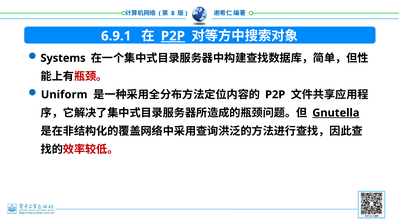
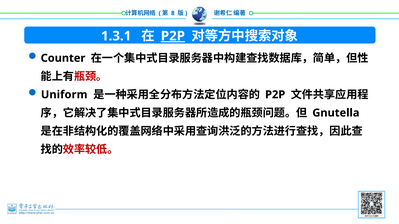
6.9.1: 6.9.1 -> 1.3.1
Systems: Systems -> Counter
Gnutella underline: present -> none
